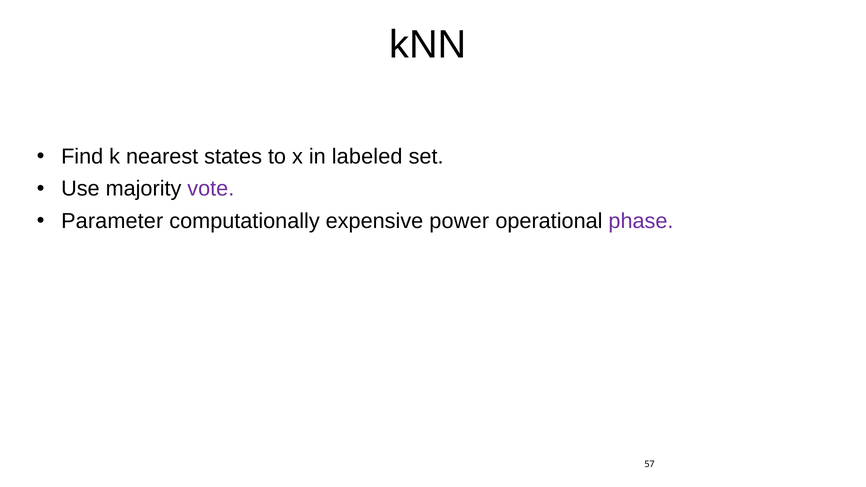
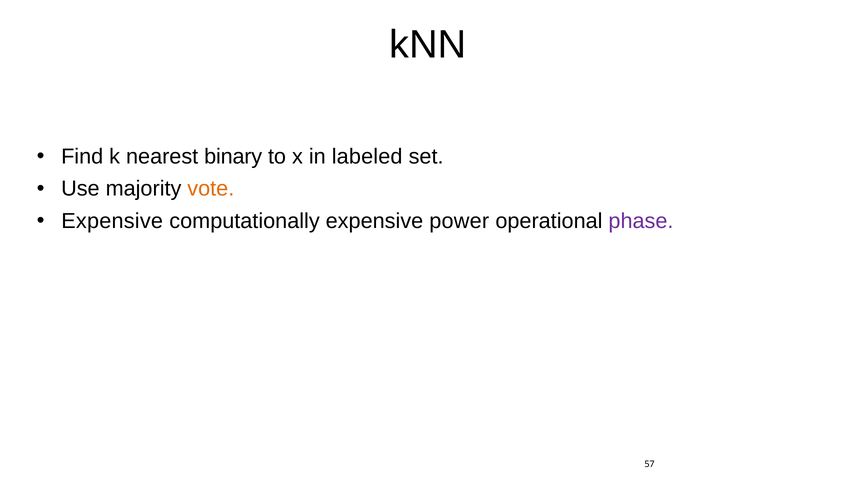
states: states -> binary
vote colour: purple -> orange
Parameter at (112, 221): Parameter -> Expensive
